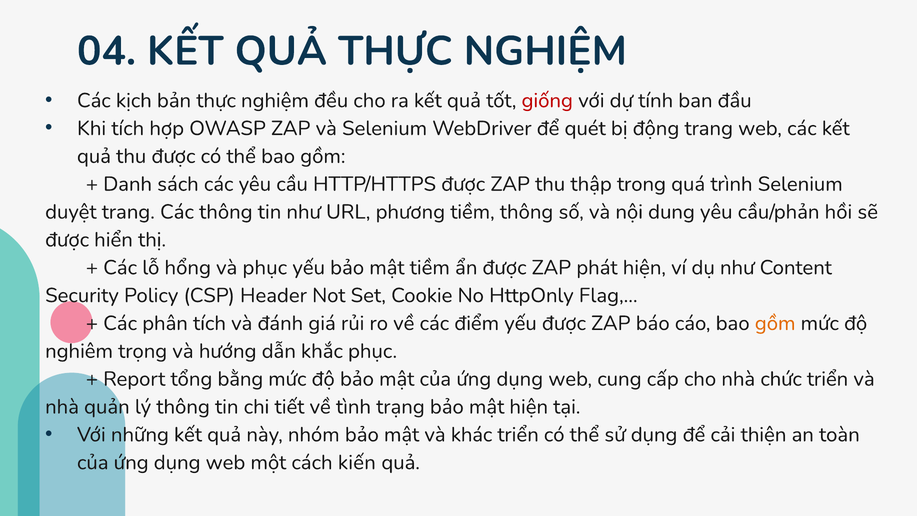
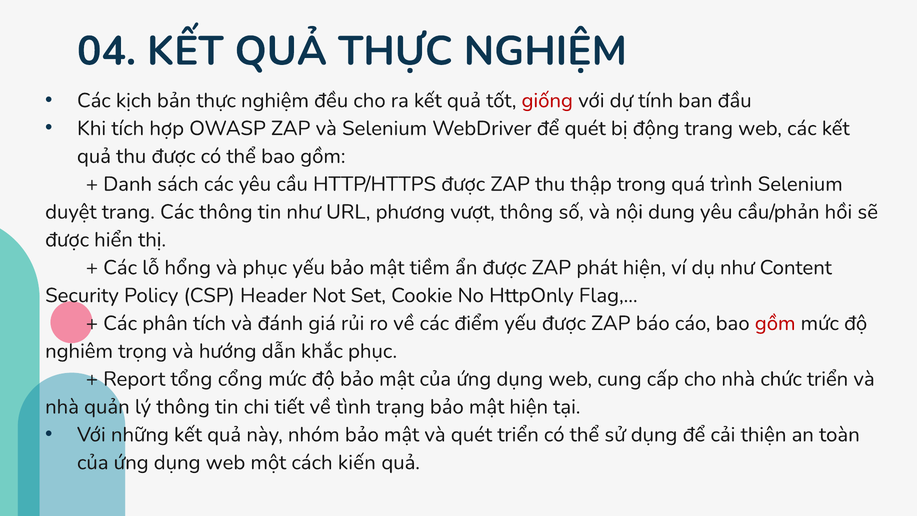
phương tiềm: tiềm -> vượt
gồm at (775, 323) colour: orange -> red
bằng: bằng -> cổng
và khác: khác -> quét
